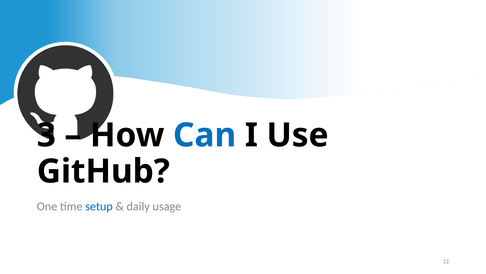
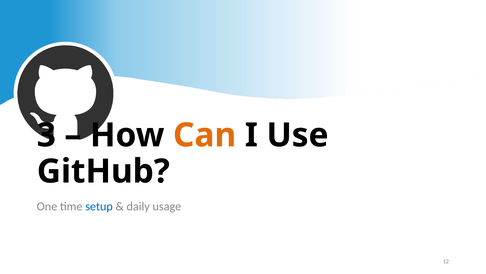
Can colour: blue -> orange
